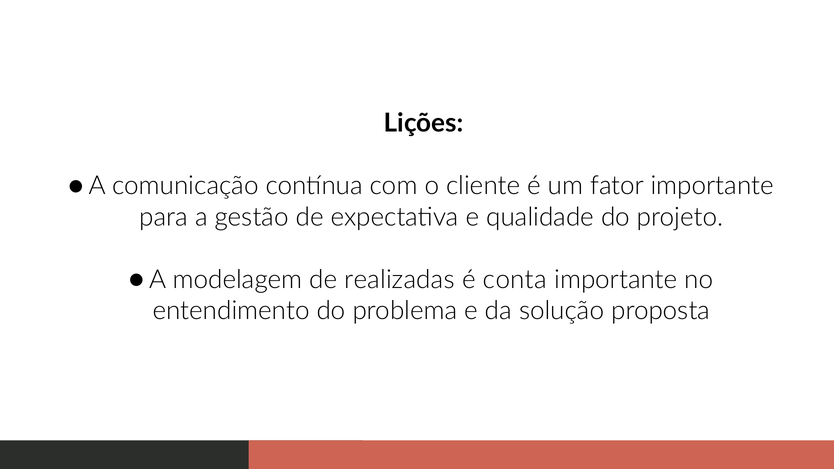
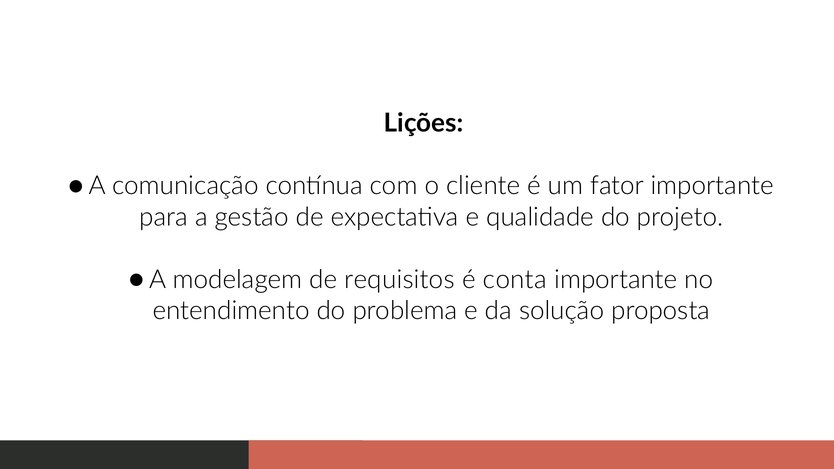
realizadas: realizadas -> requisitos
